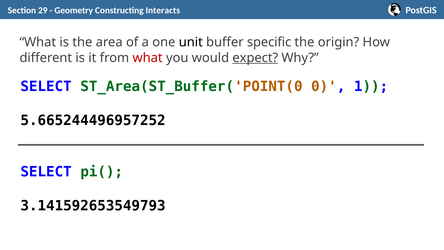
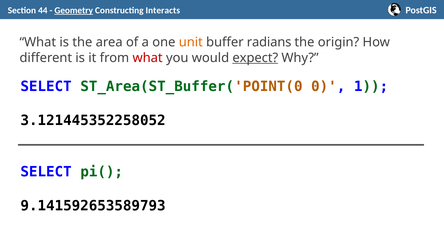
29: 29 -> 44
Geometry underline: none -> present
unit colour: black -> orange
specific: specific -> radians
5.665244496957252: 5.665244496957252 -> 3.121445352258052
3.141592653549793: 3.141592653549793 -> 9.141592653589793
